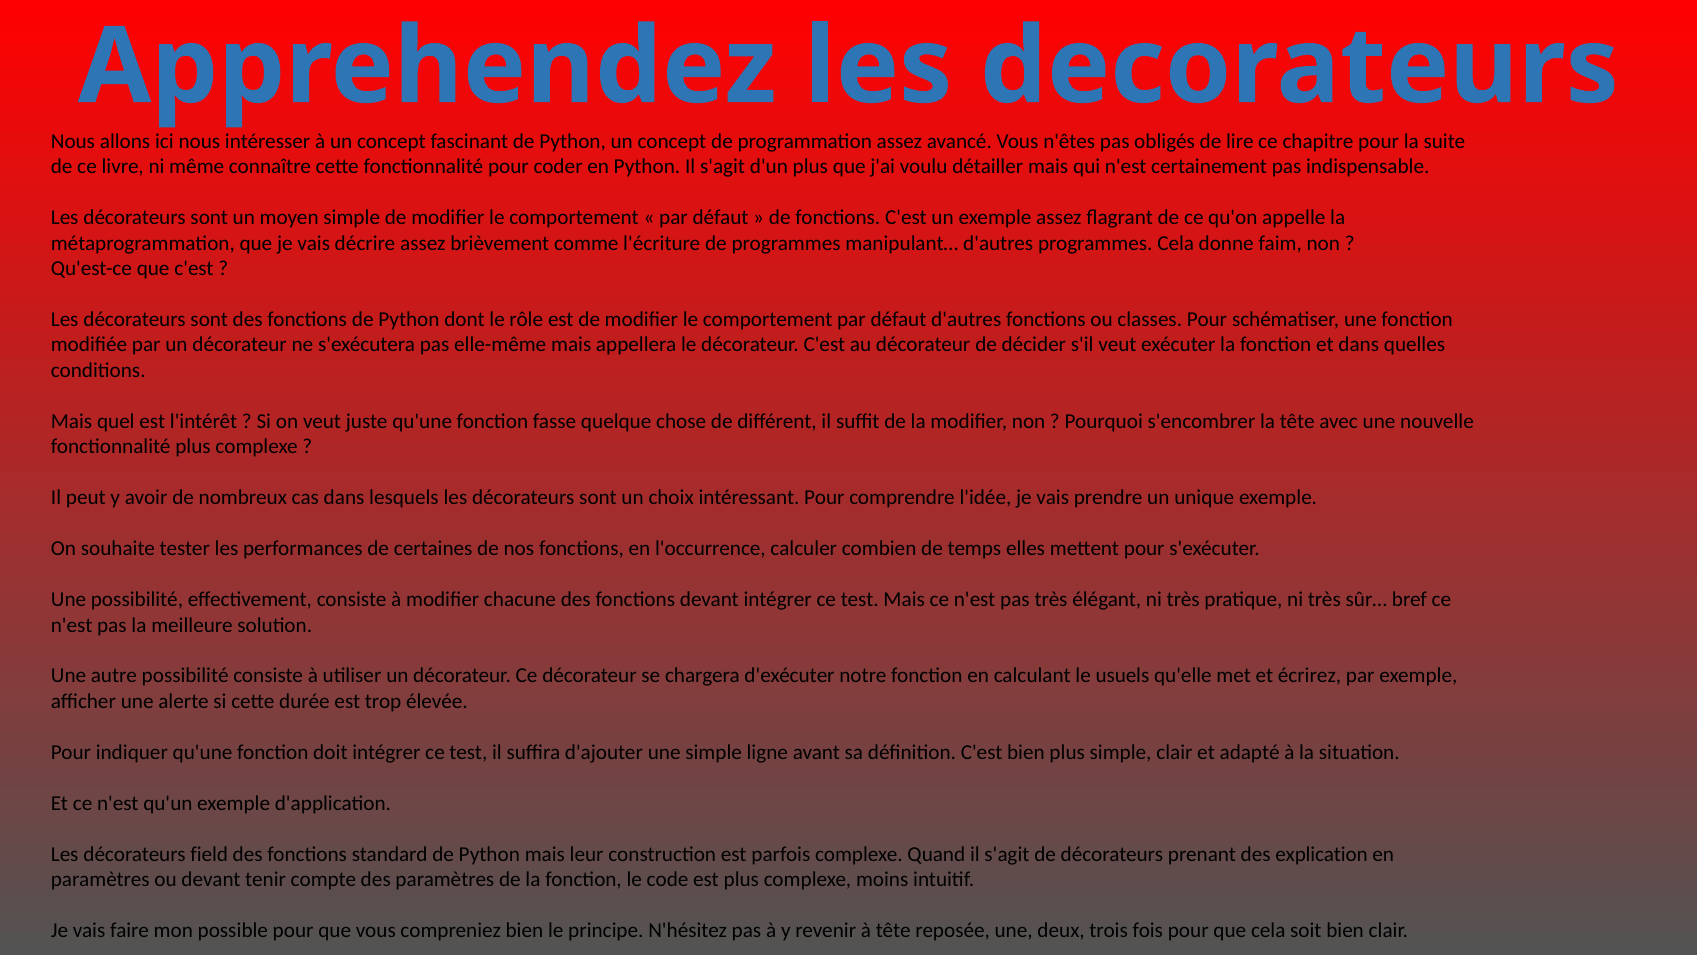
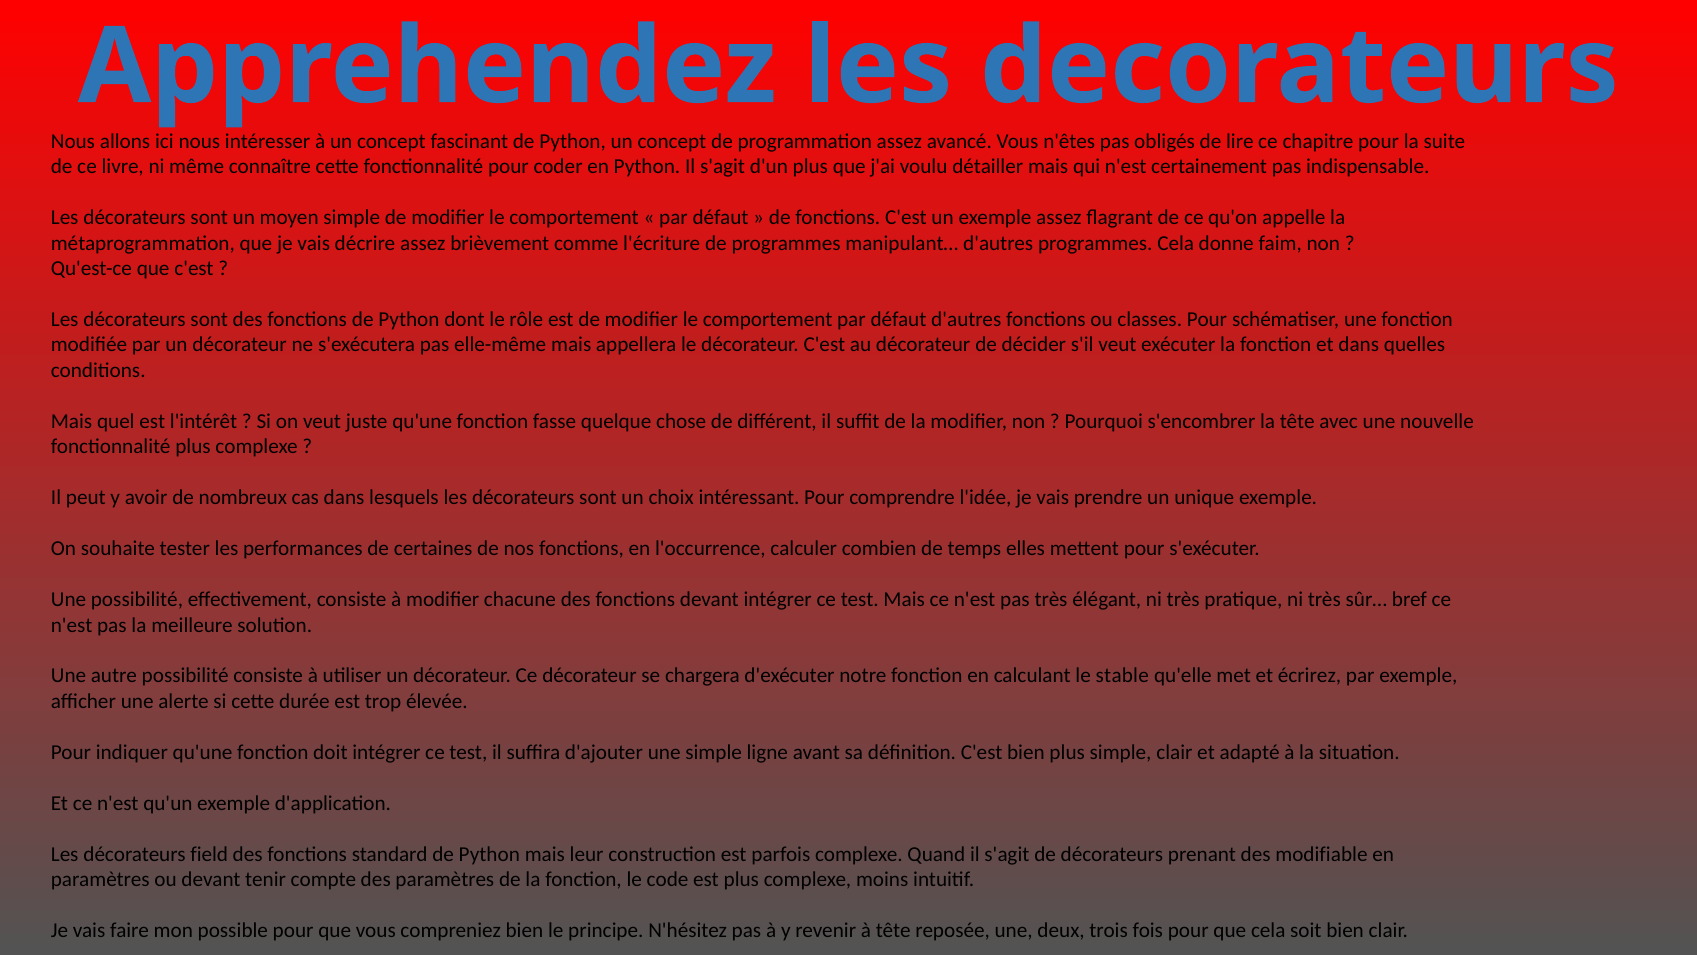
usuels: usuels -> stable
explication: explication -> modifiable
